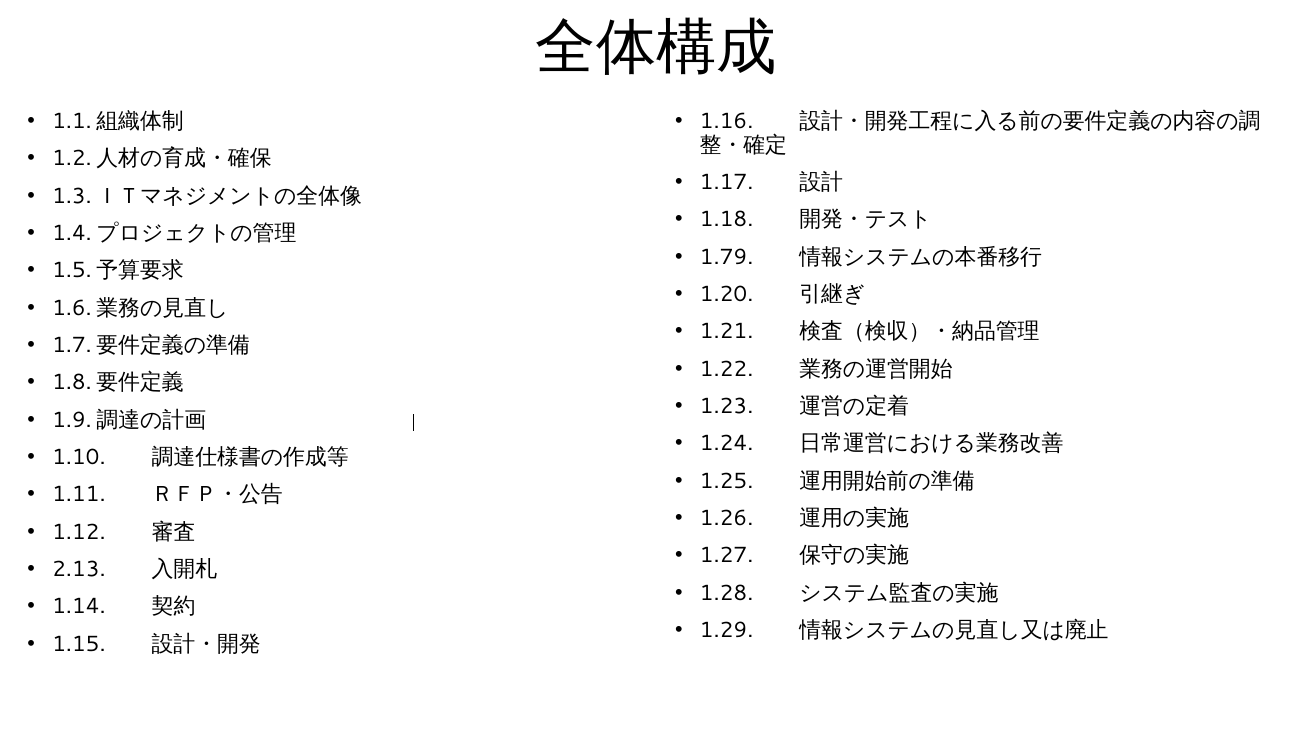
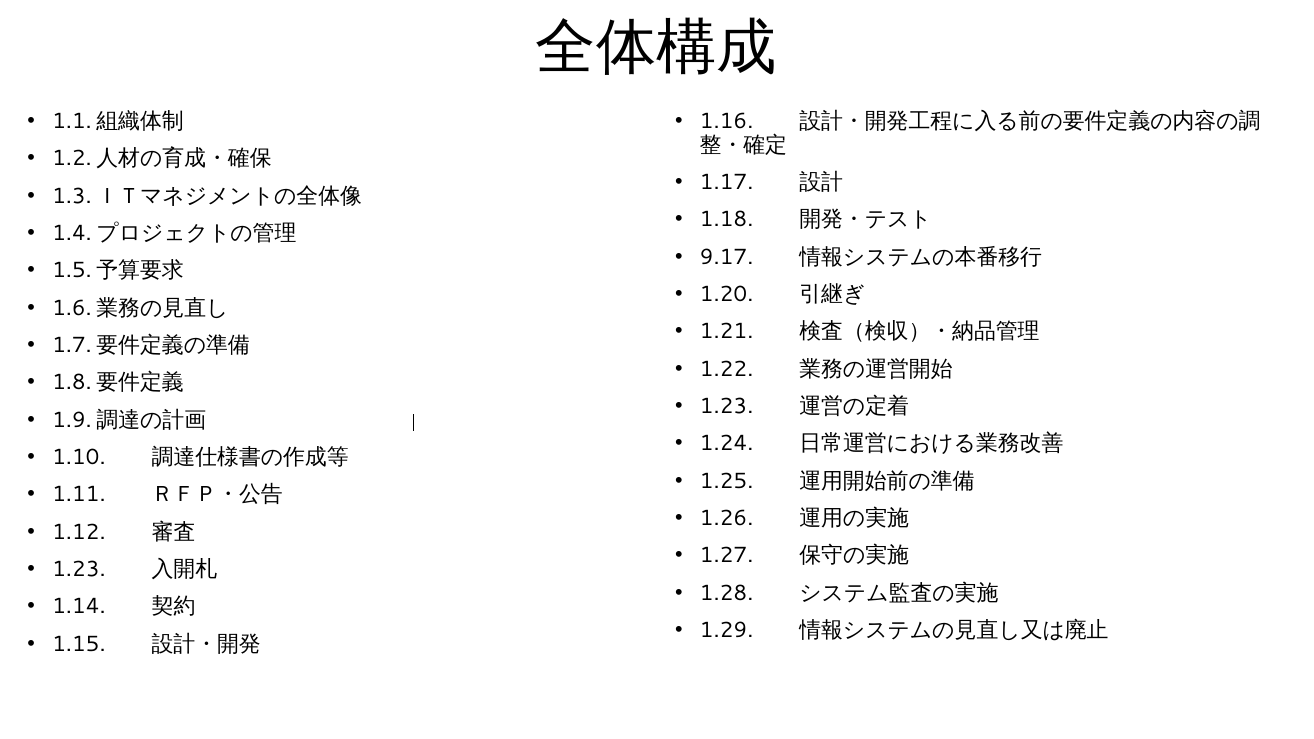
1.79: 1.79 -> 9.17
2.13 at (79, 569): 2.13 -> 1.23
